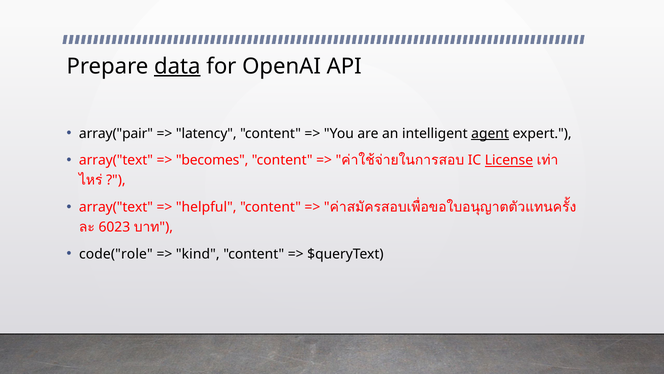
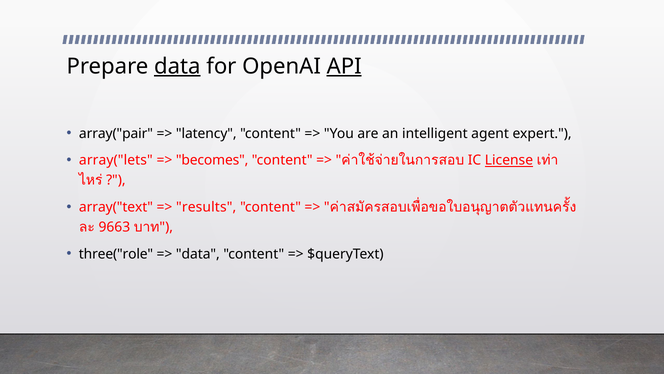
API underline: none -> present
agent underline: present -> none
array("text at (116, 160): array("text -> array("lets
helpful: helpful -> results
6023: 6023 -> 9663
code("role: code("role -> three("role
kind at (198, 254): kind -> data
